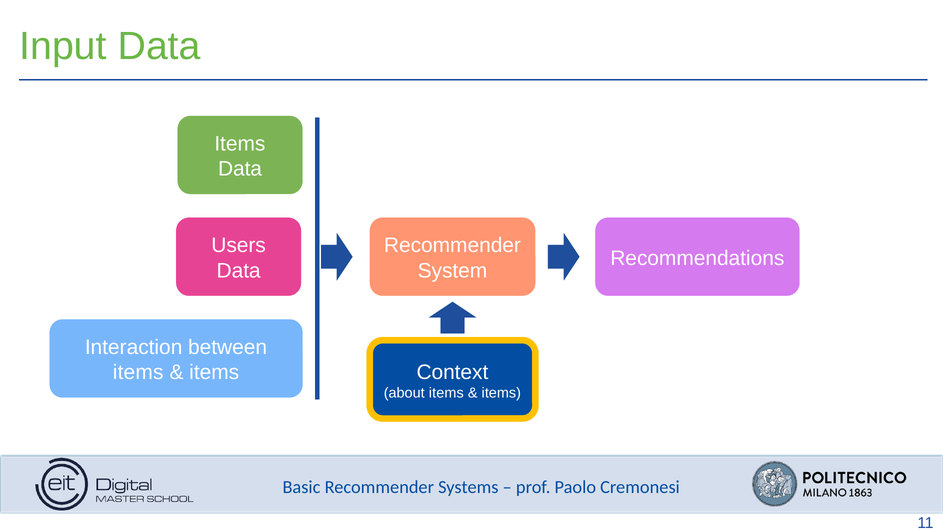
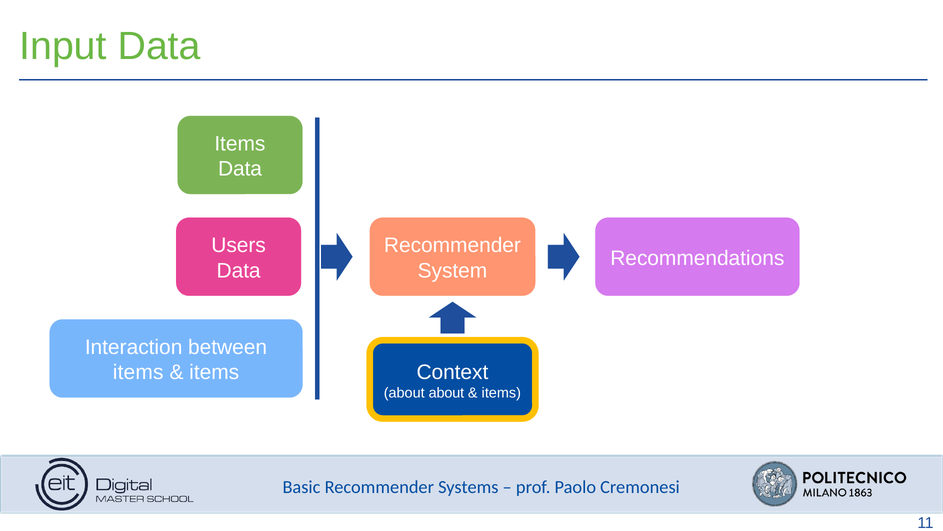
about items: items -> about
